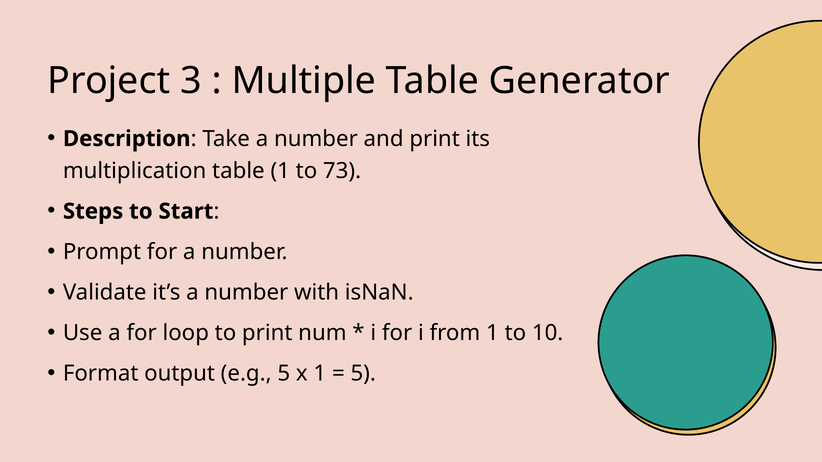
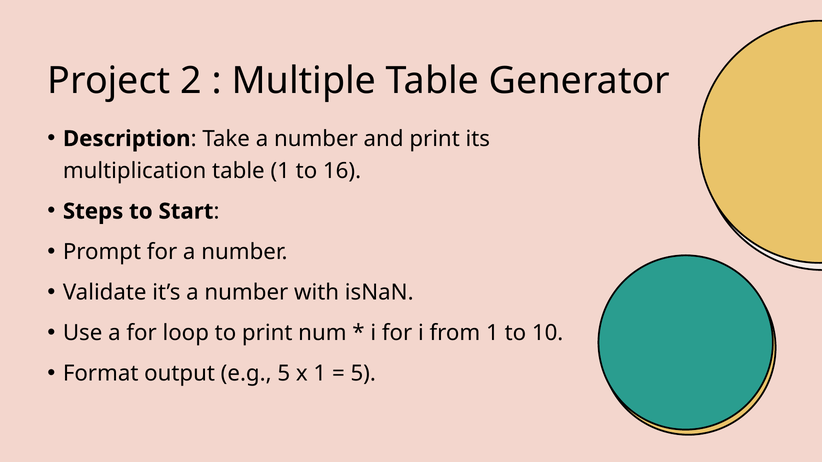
3: 3 -> 2
73: 73 -> 16
